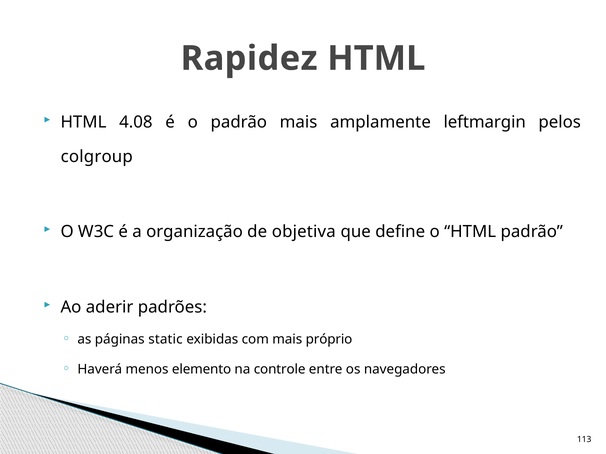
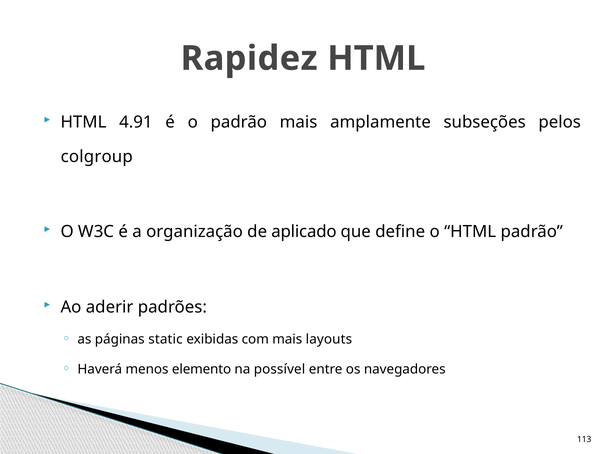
4.08: 4.08 -> 4.91
leftmargin: leftmargin -> subseções
objetiva: objetiva -> aplicado
próprio: próprio -> layouts
controle: controle -> possível
